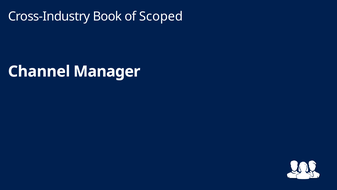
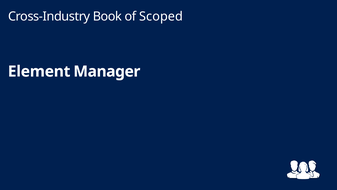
Channel: Channel -> Element
